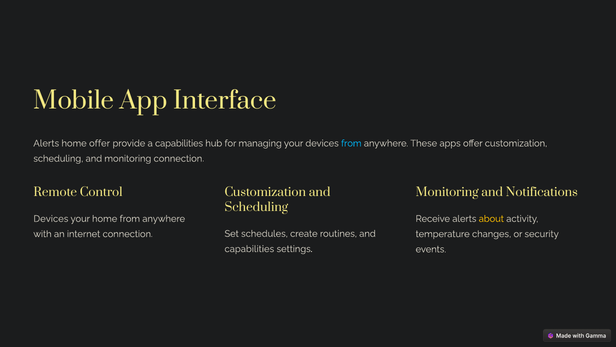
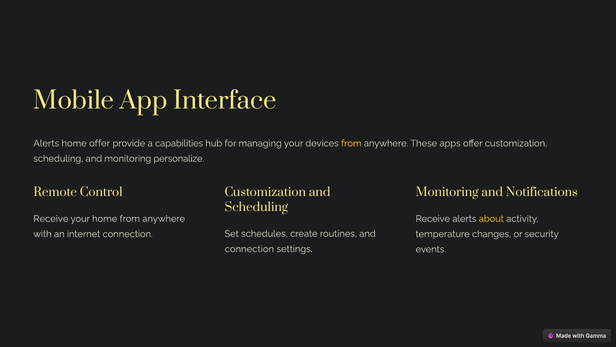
from at (351, 143) colour: light blue -> yellow
monitoring connection: connection -> personalize
Devices at (51, 218): Devices -> Receive
capabilities at (249, 249): capabilities -> connection
